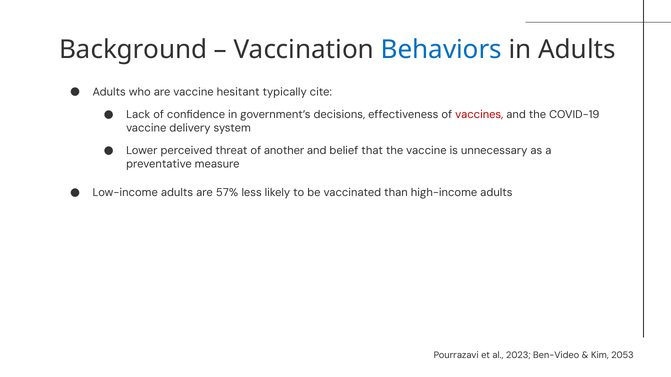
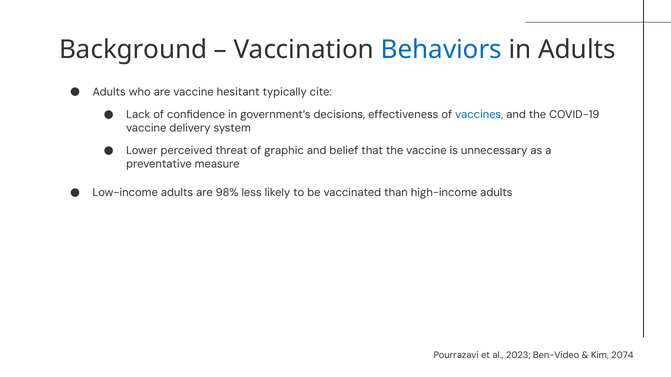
vaccines colour: red -> blue
another: another -> graphic
57%: 57% -> 98%
2053: 2053 -> 2074
